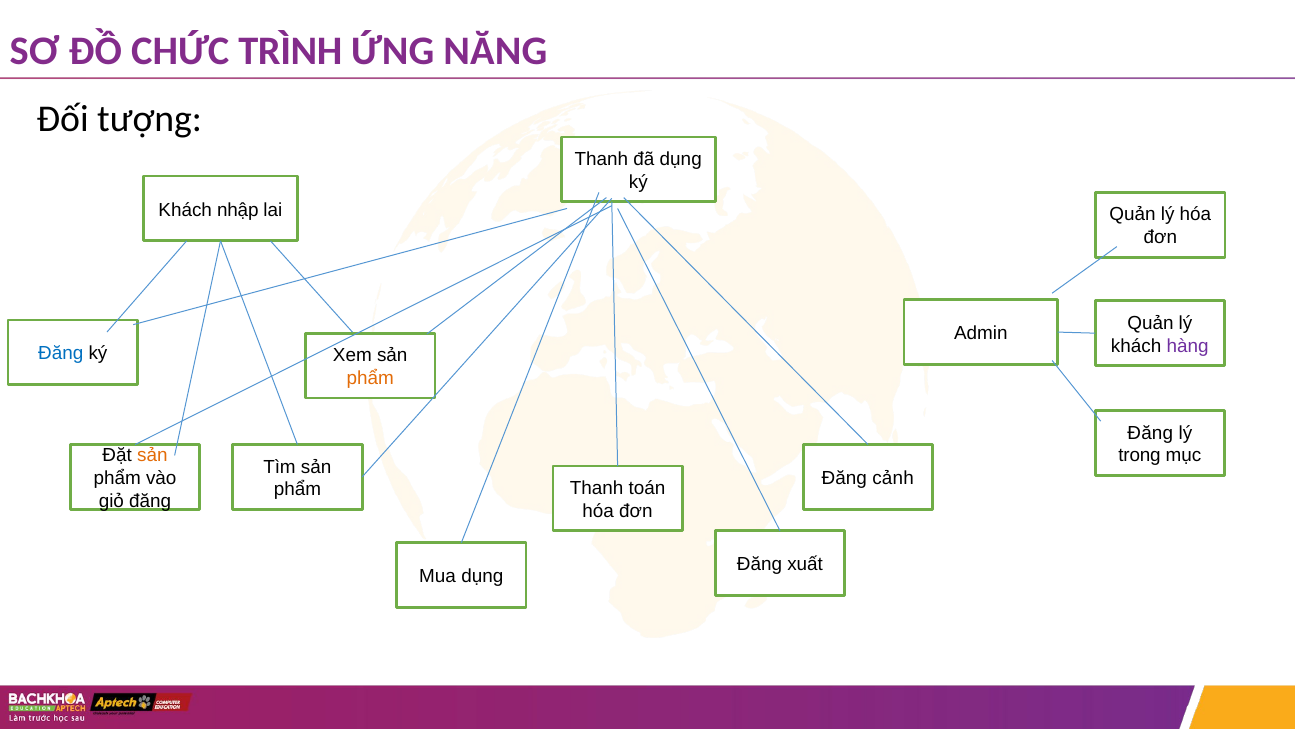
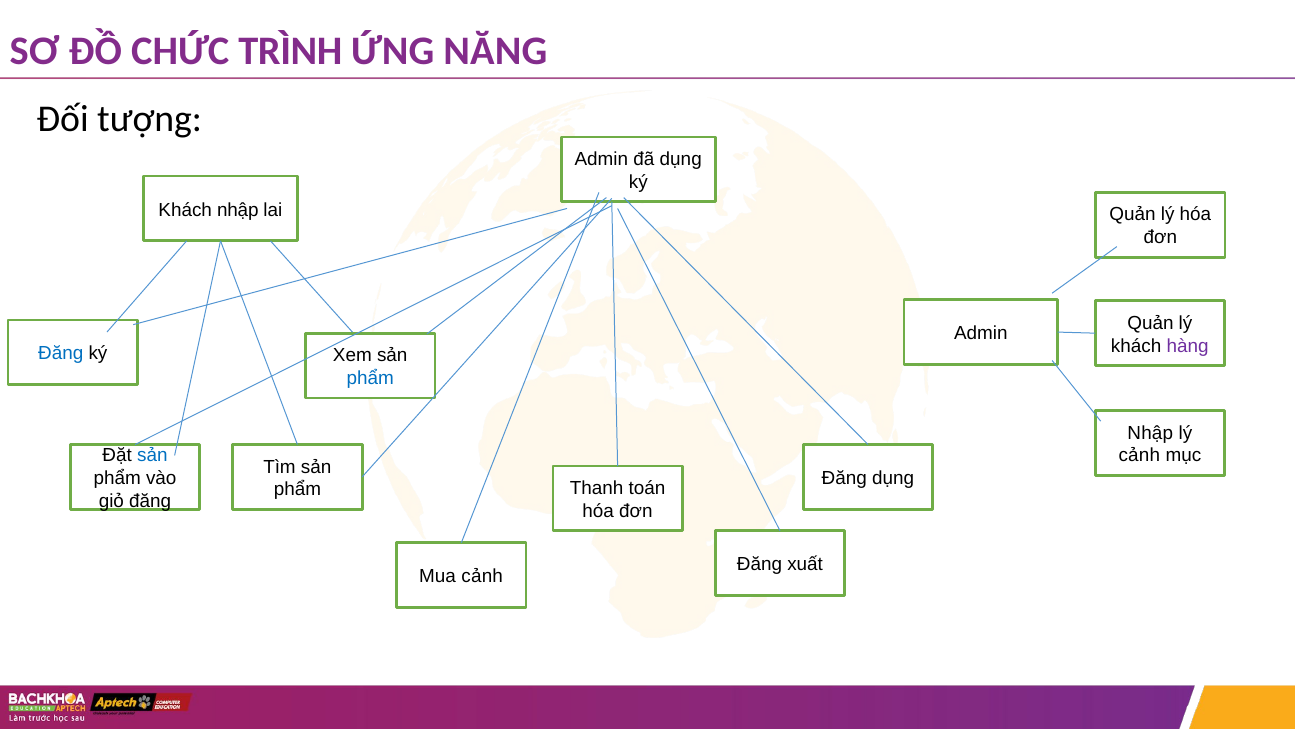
Thanh at (601, 159): Thanh -> Admin
phẩm at (370, 378) colour: orange -> blue
Đăng at (1150, 433): Đăng -> Nhập
sản at (152, 455) colour: orange -> blue
trong at (1139, 455): trong -> cảnh
Đăng cảnh: cảnh -> dụng
Mua dụng: dụng -> cảnh
